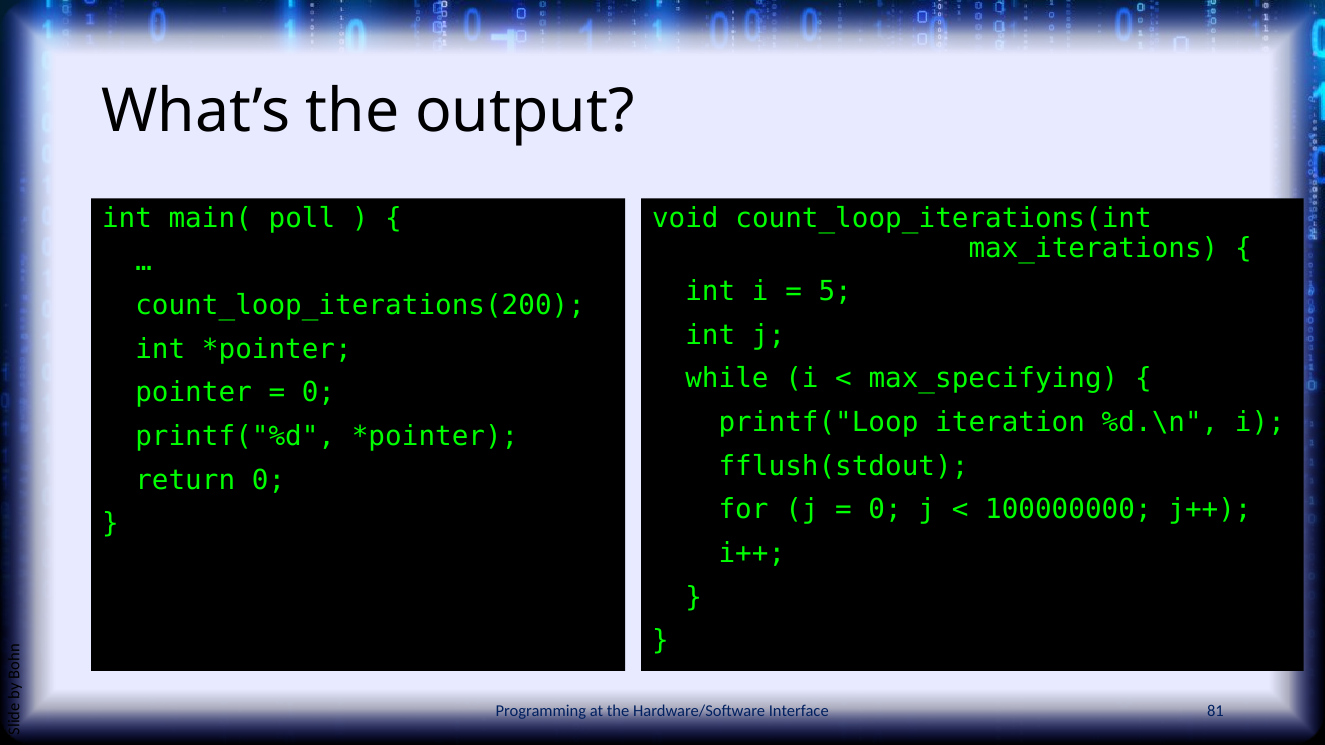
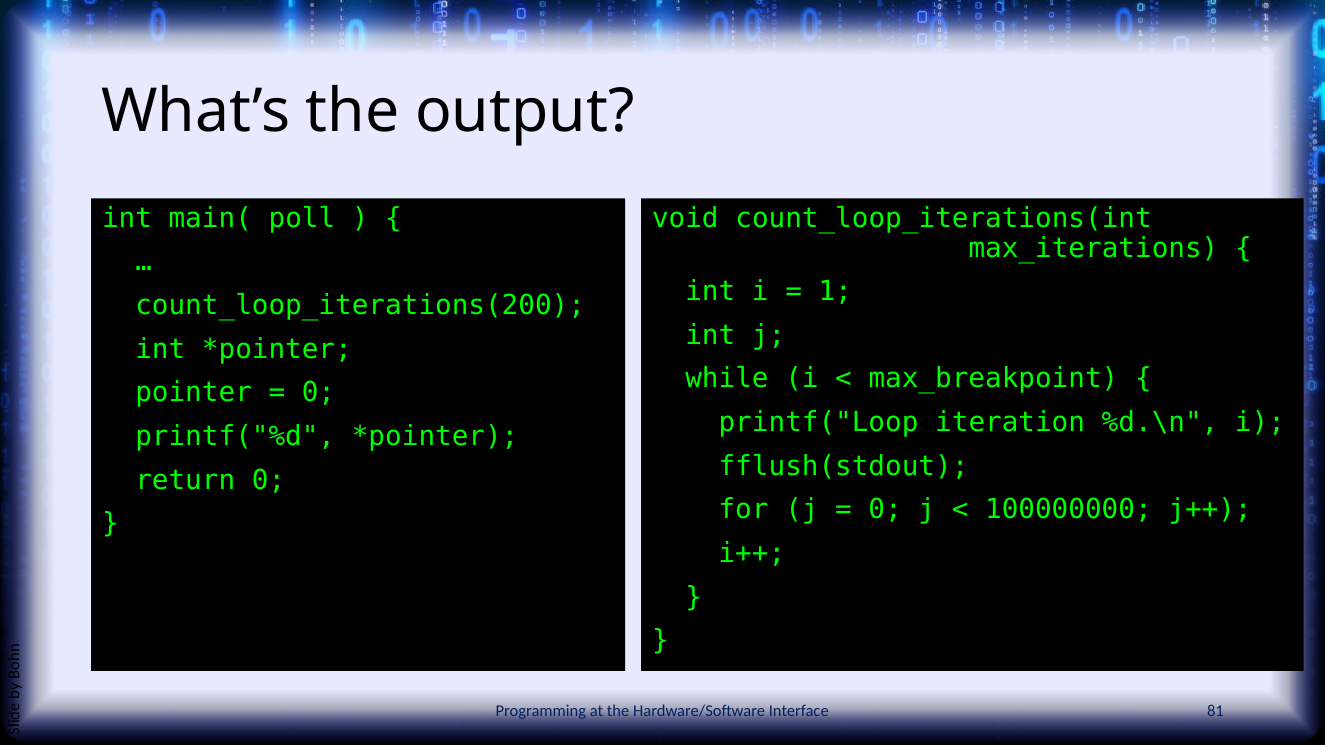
5: 5 -> 1
max_specifying: max_specifying -> max_breakpoint
